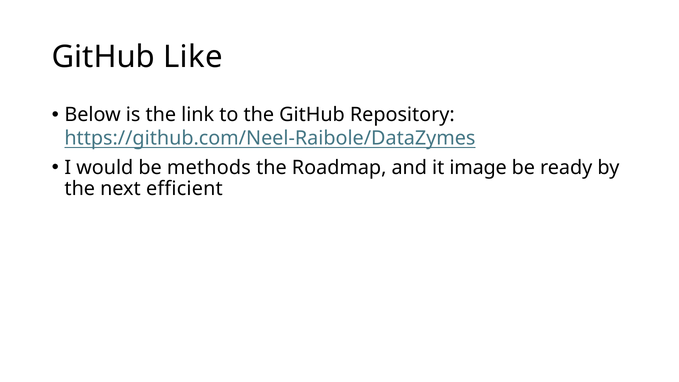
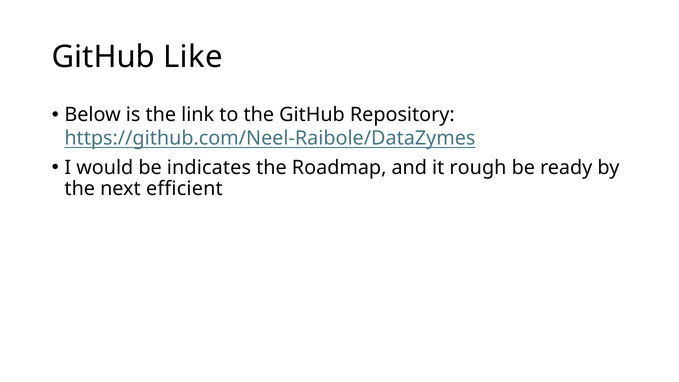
methods: methods -> indicates
image: image -> rough
